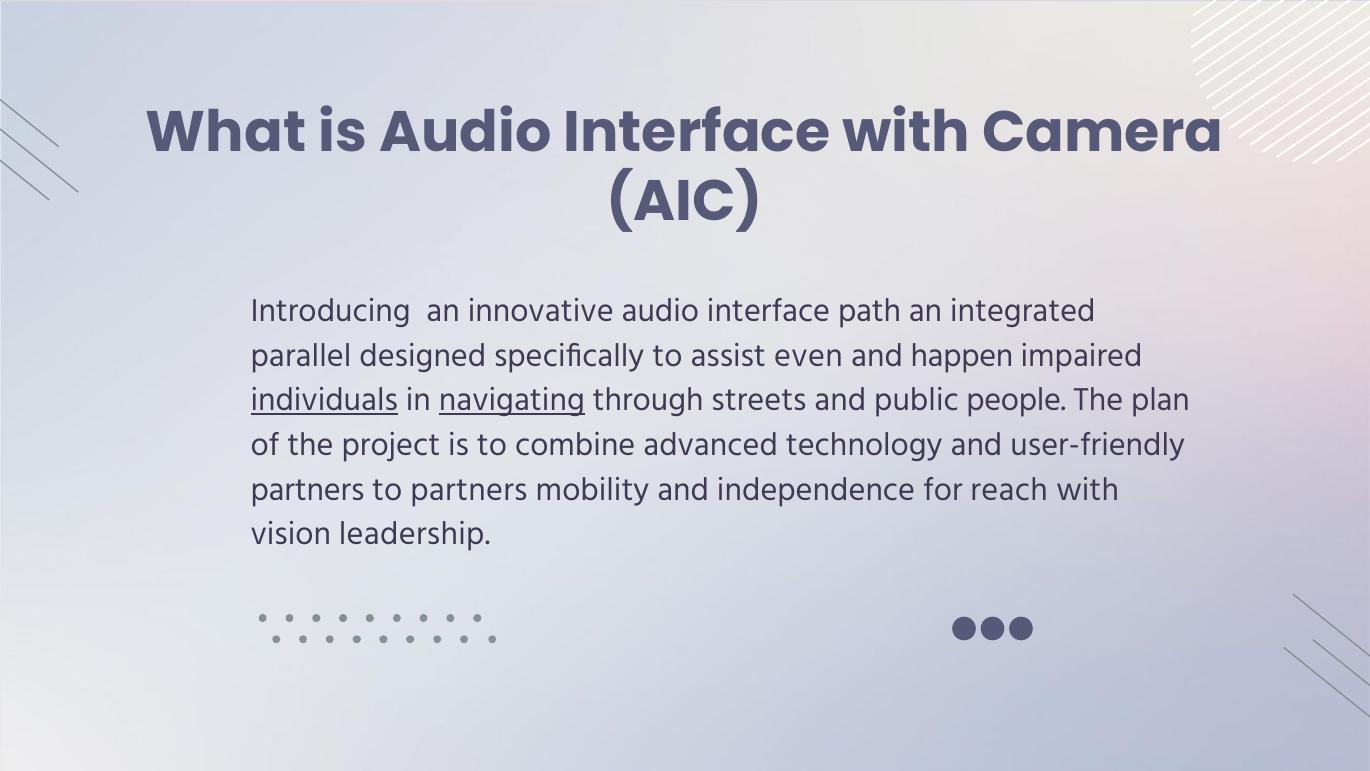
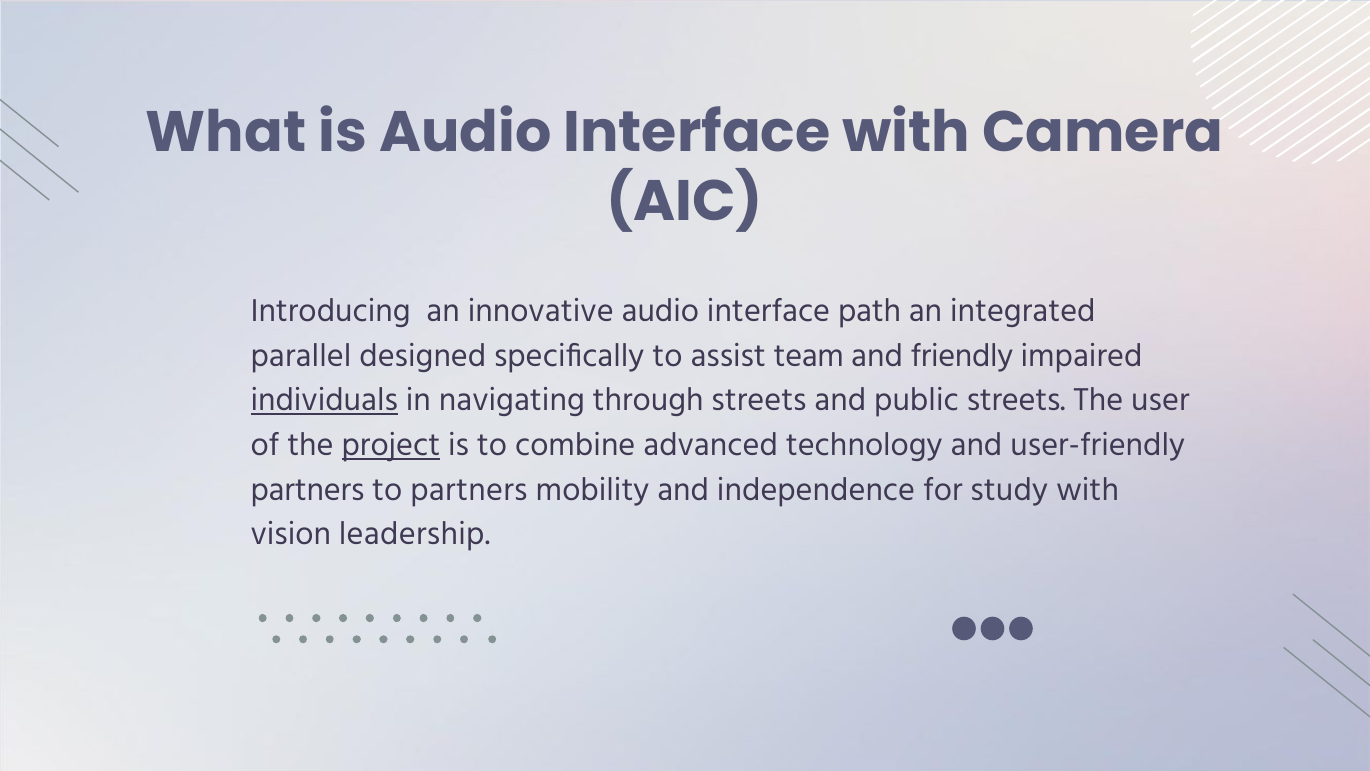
even: even -> team
happen: happen -> friendly
navigating underline: present -> none
public people: people -> streets
plan: plan -> user
project underline: none -> present
reach: reach -> study
